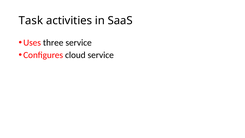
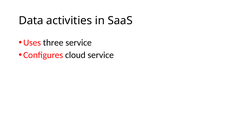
Task: Task -> Data
